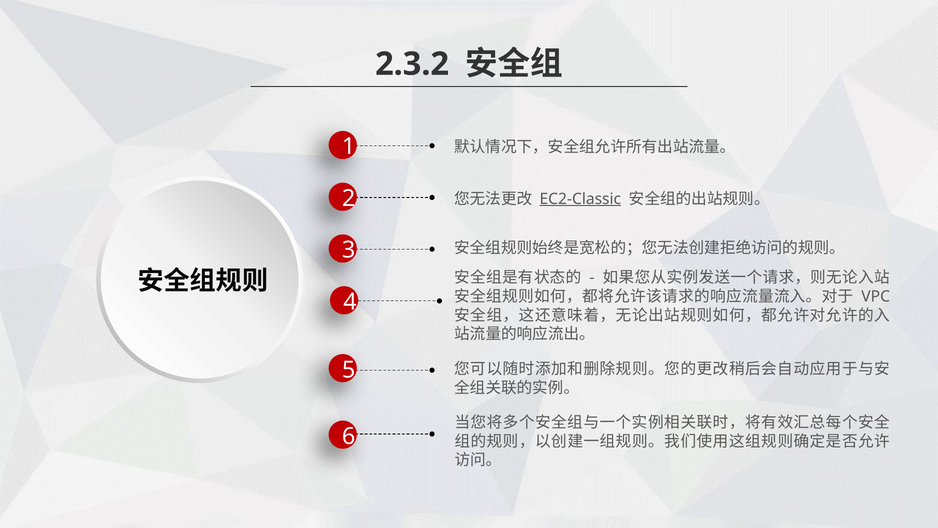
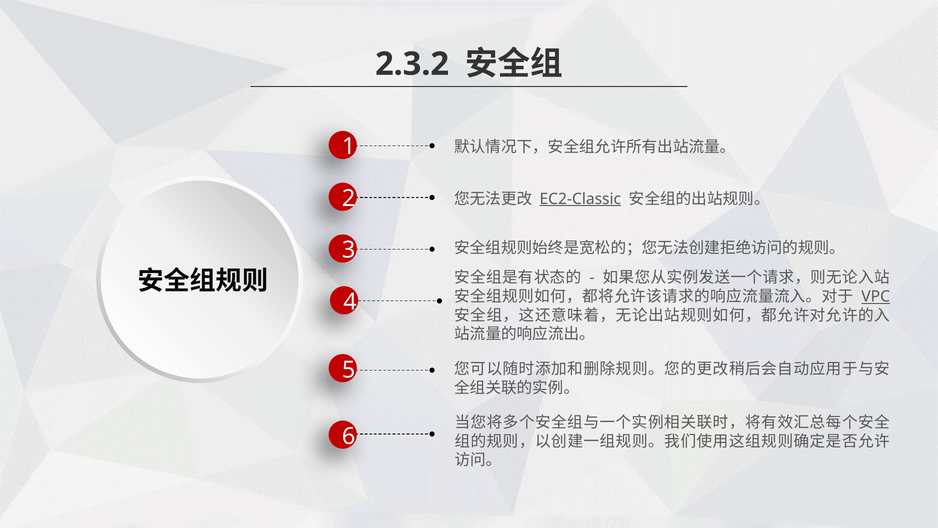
VPC underline: none -> present
